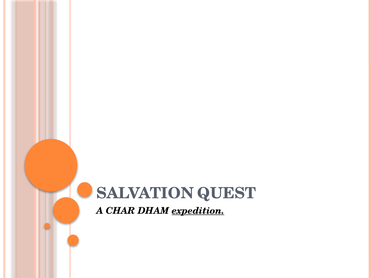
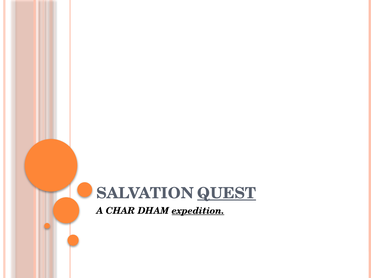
QUEST underline: none -> present
